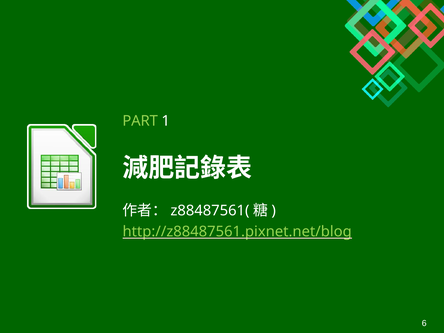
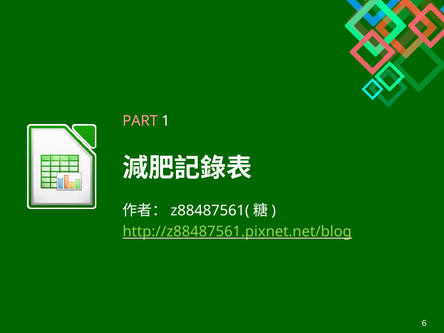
PART colour: light green -> pink
